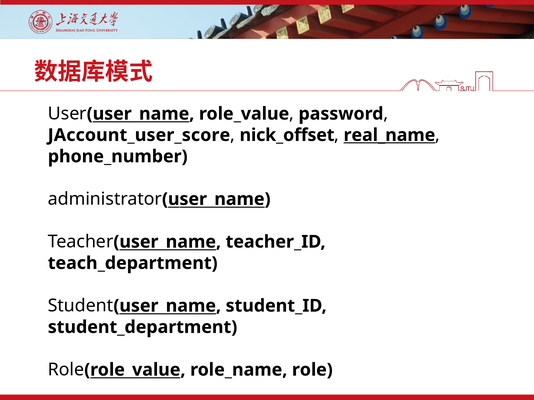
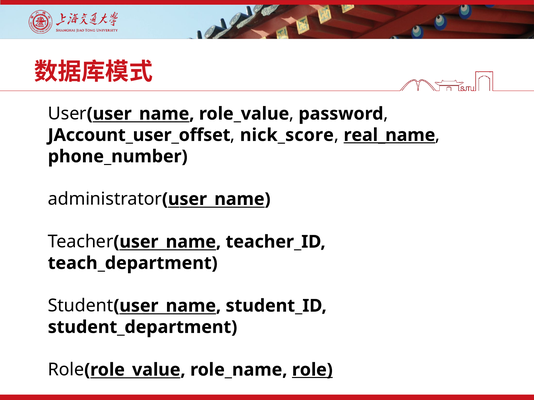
JAccount_user_score: JAccount_user_score -> JAccount_user_offset
nick_offset: nick_offset -> nick_score
role at (312, 370) underline: none -> present
